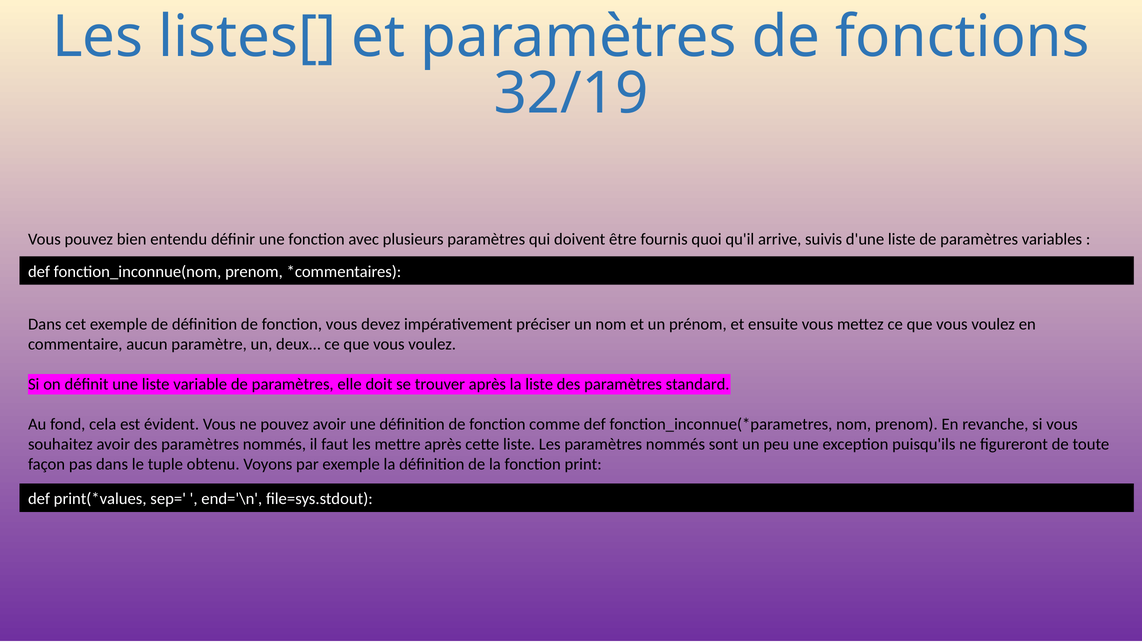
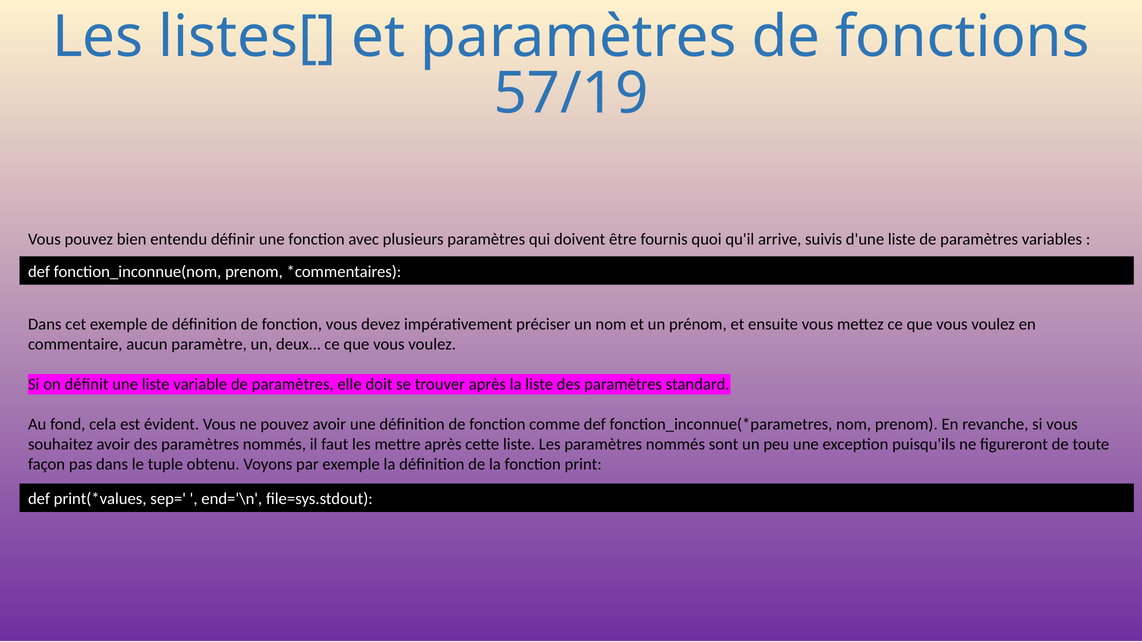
32/19: 32/19 -> 57/19
